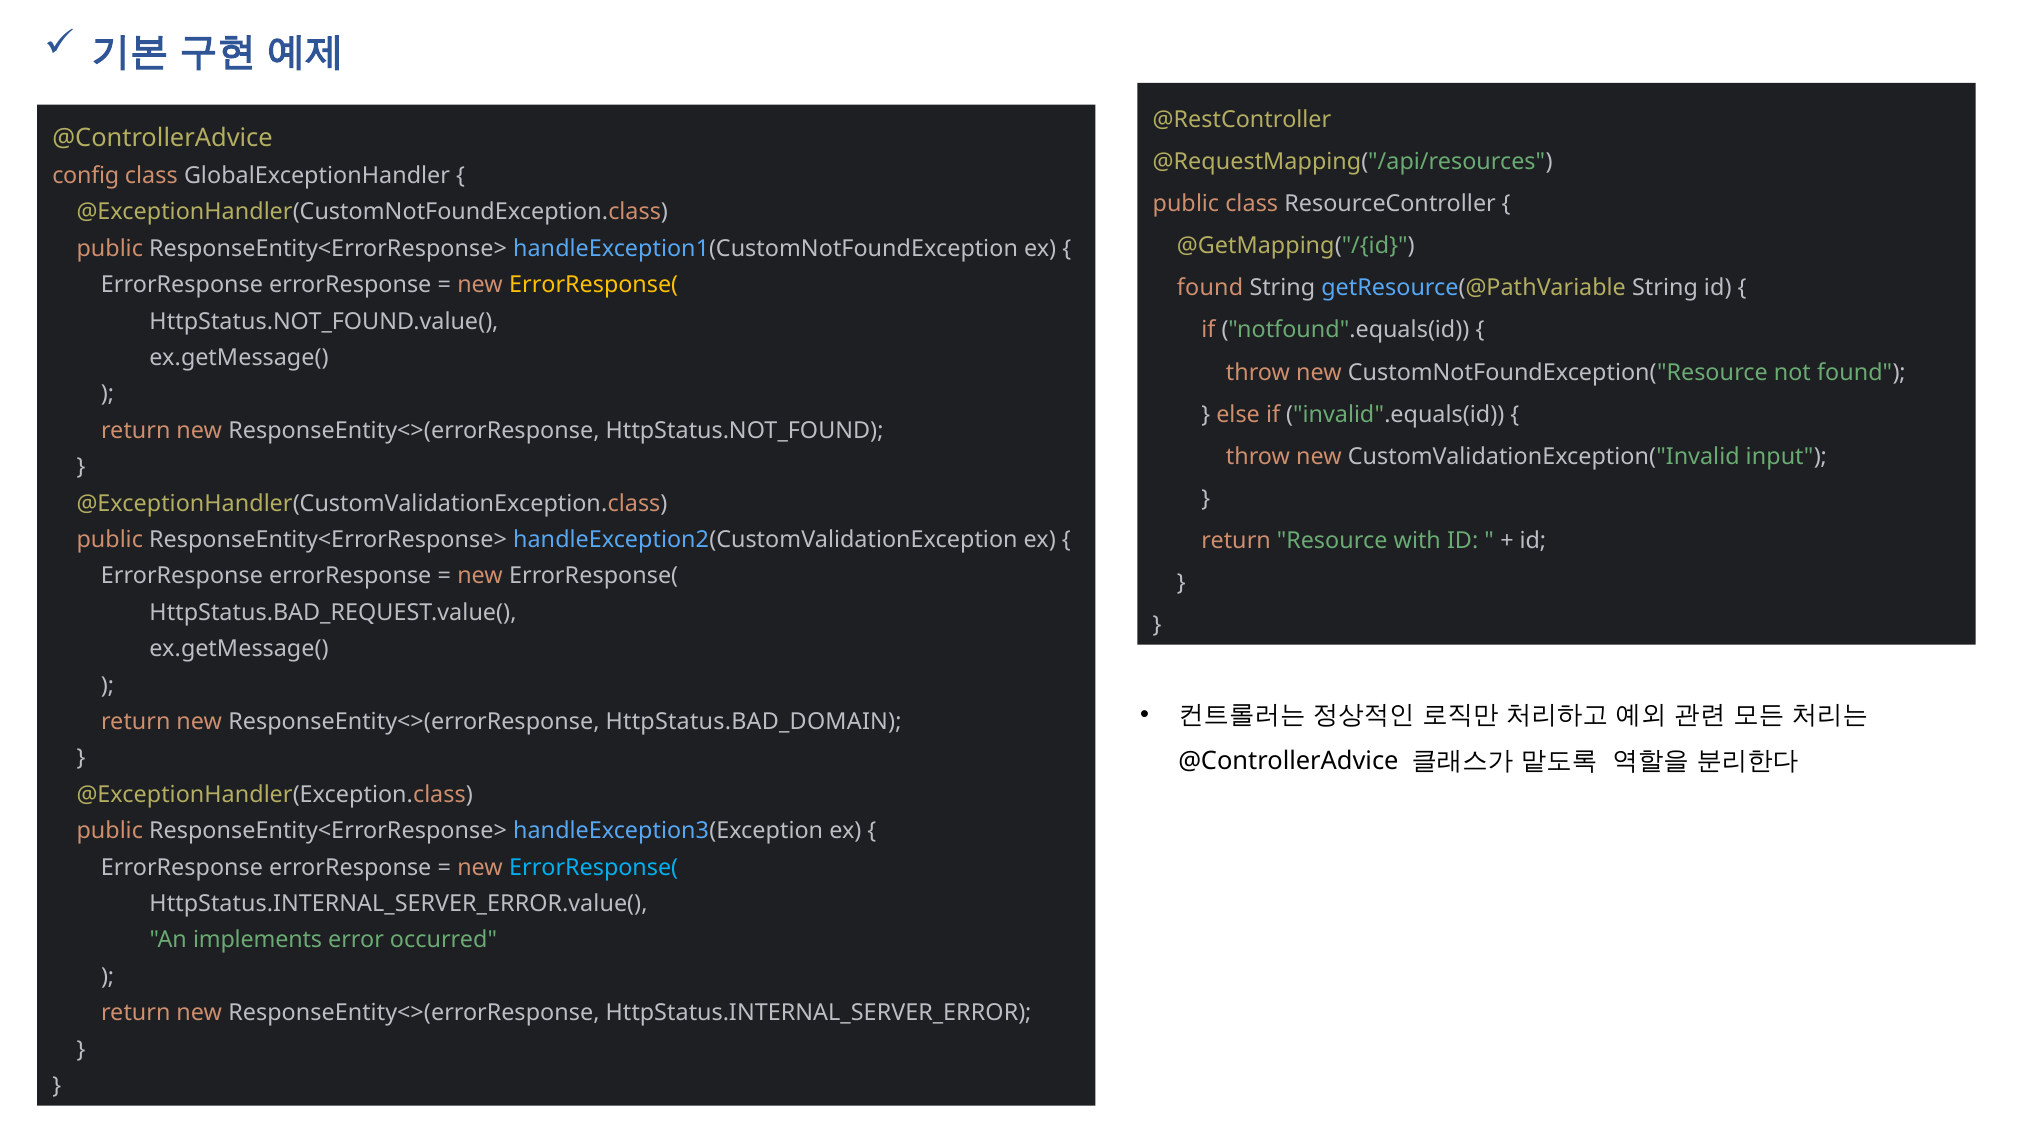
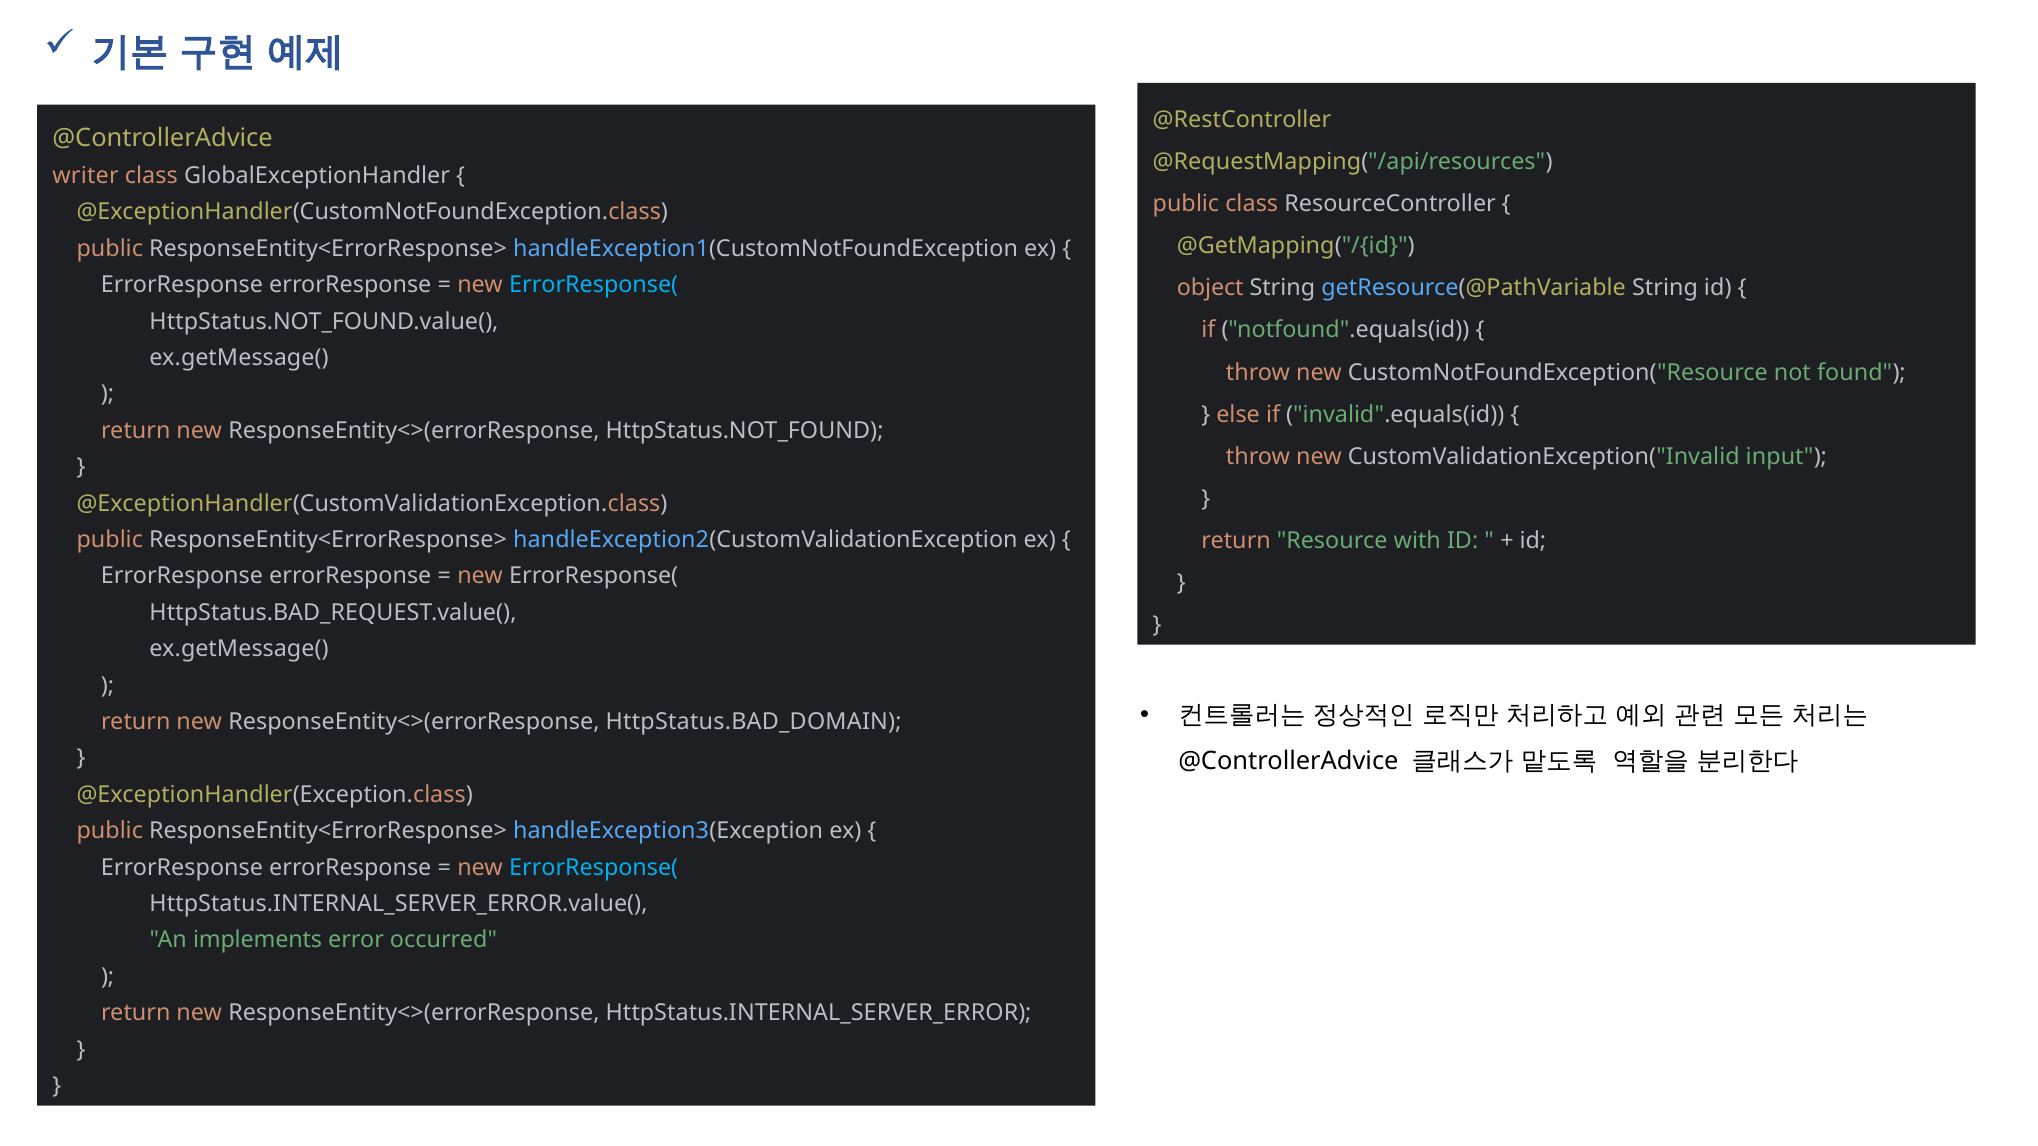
config: config -> writer
ErrorResponse( at (594, 285) colour: yellow -> light blue
found at (1210, 288): found -> object
